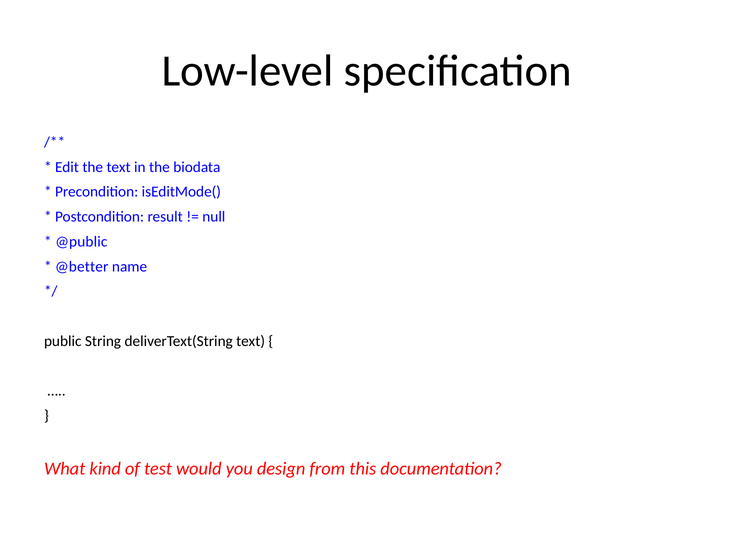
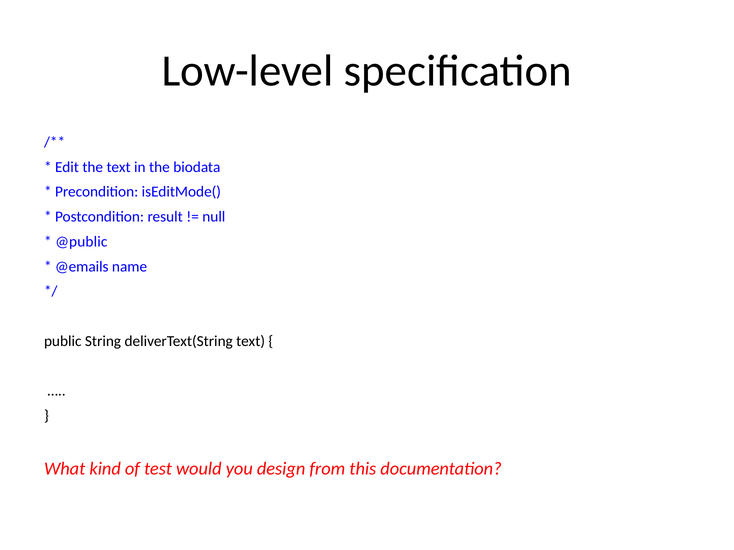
@better: @better -> @emails
